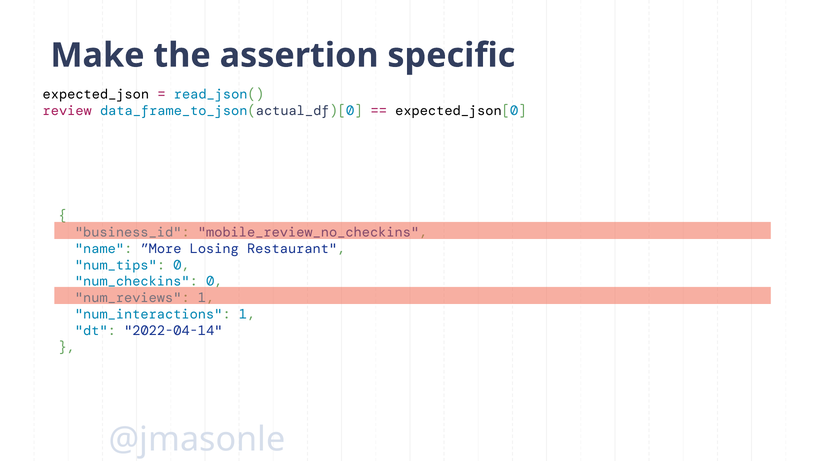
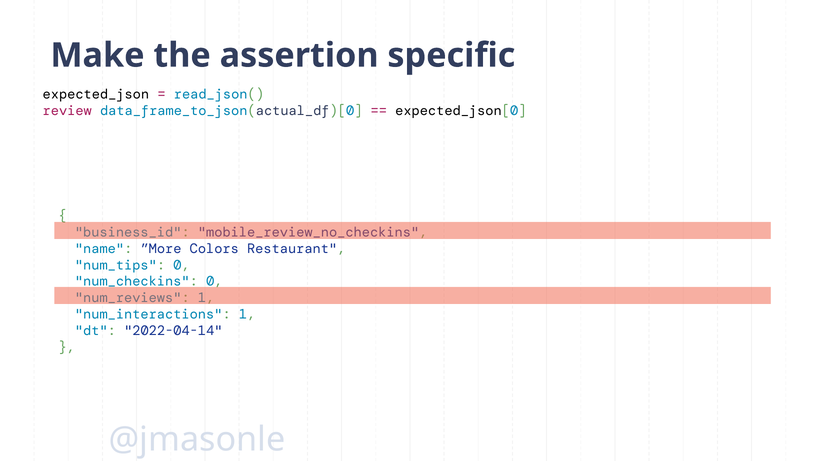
Losing: Losing -> Colors
